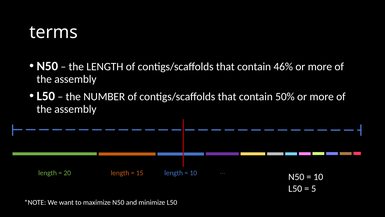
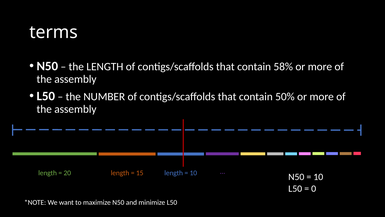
46%: 46% -> 58%
5: 5 -> 0
